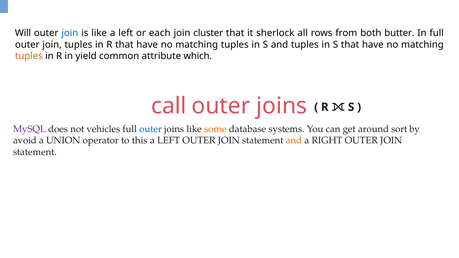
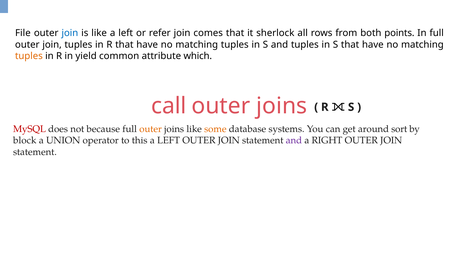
Will: Will -> File
each: each -> refer
cluster: cluster -> comes
butter: butter -> points
MySQL colour: purple -> red
vehicles: vehicles -> because
outer at (151, 129) colour: blue -> orange
avoid: avoid -> block
and at (294, 141) colour: orange -> purple
